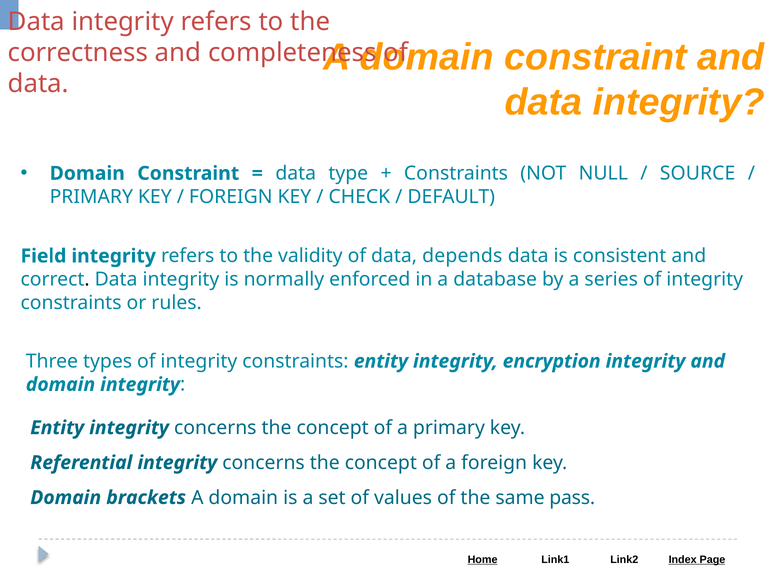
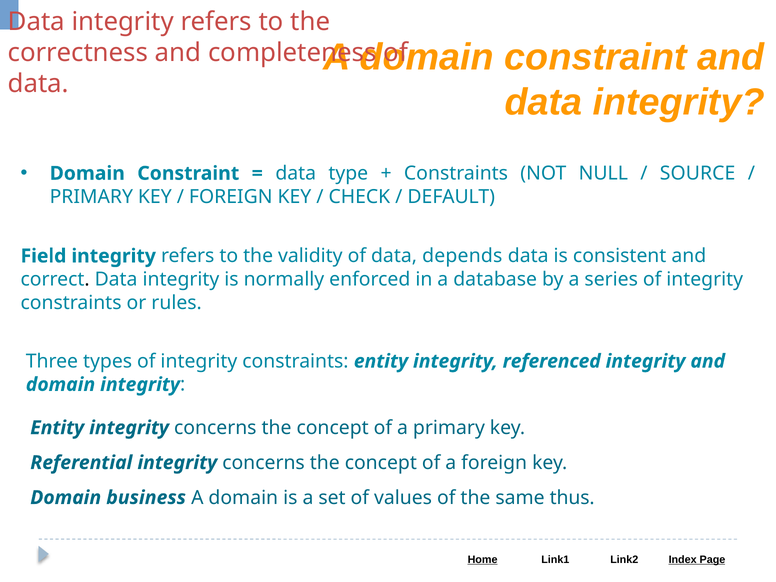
encryption: encryption -> referenced
brackets: brackets -> business
pass: pass -> thus
